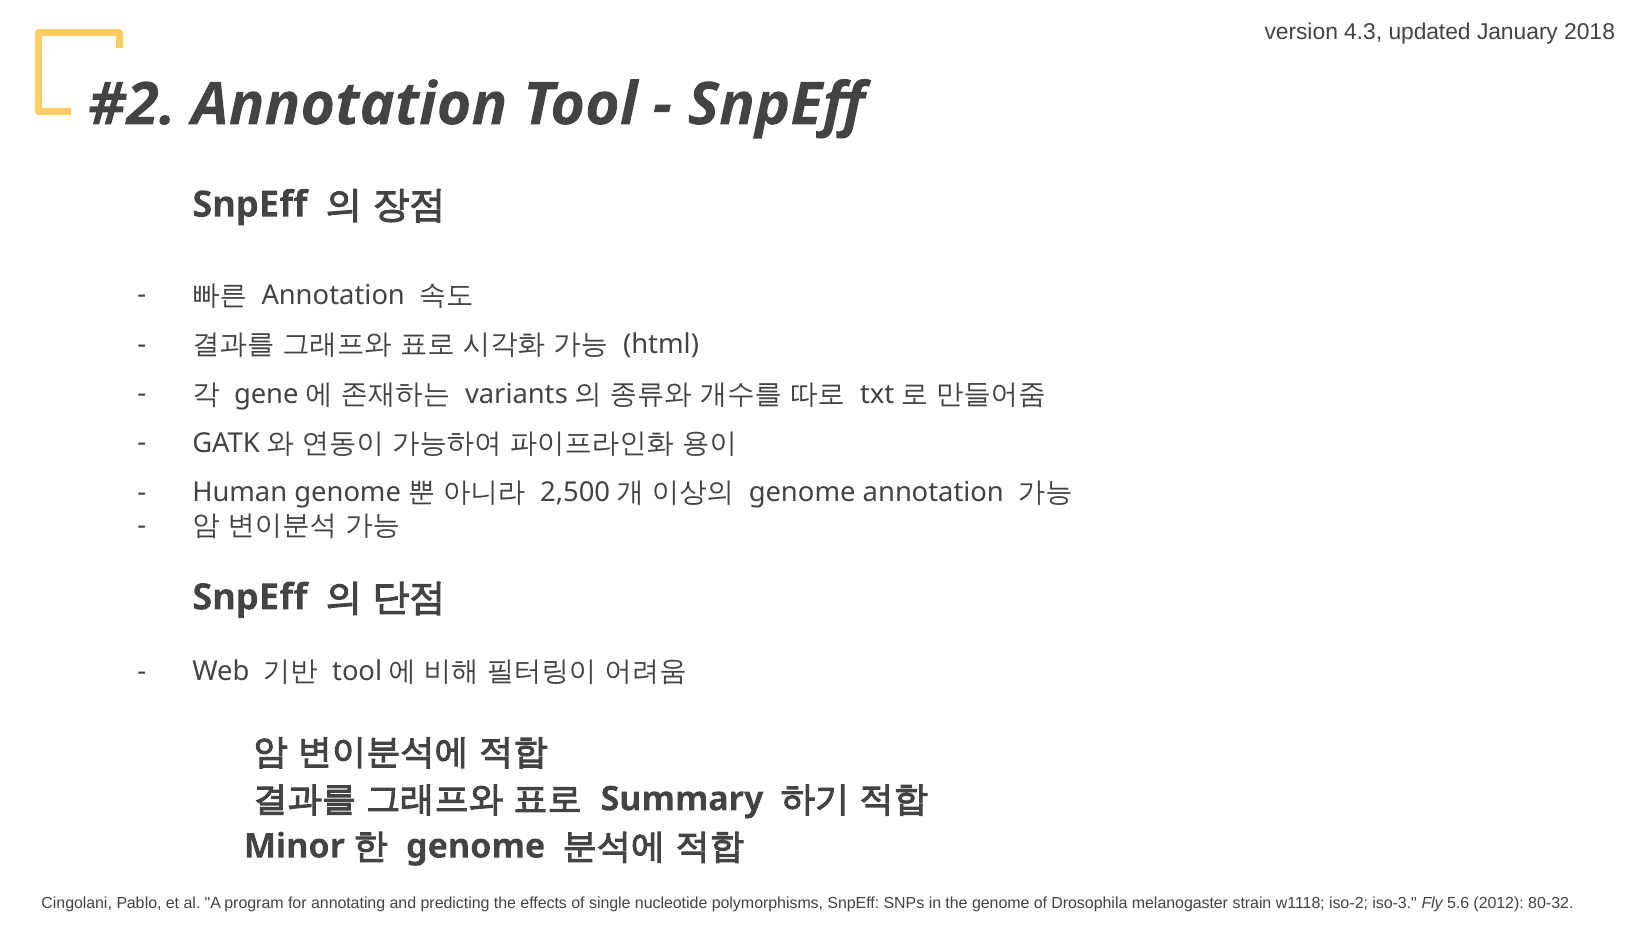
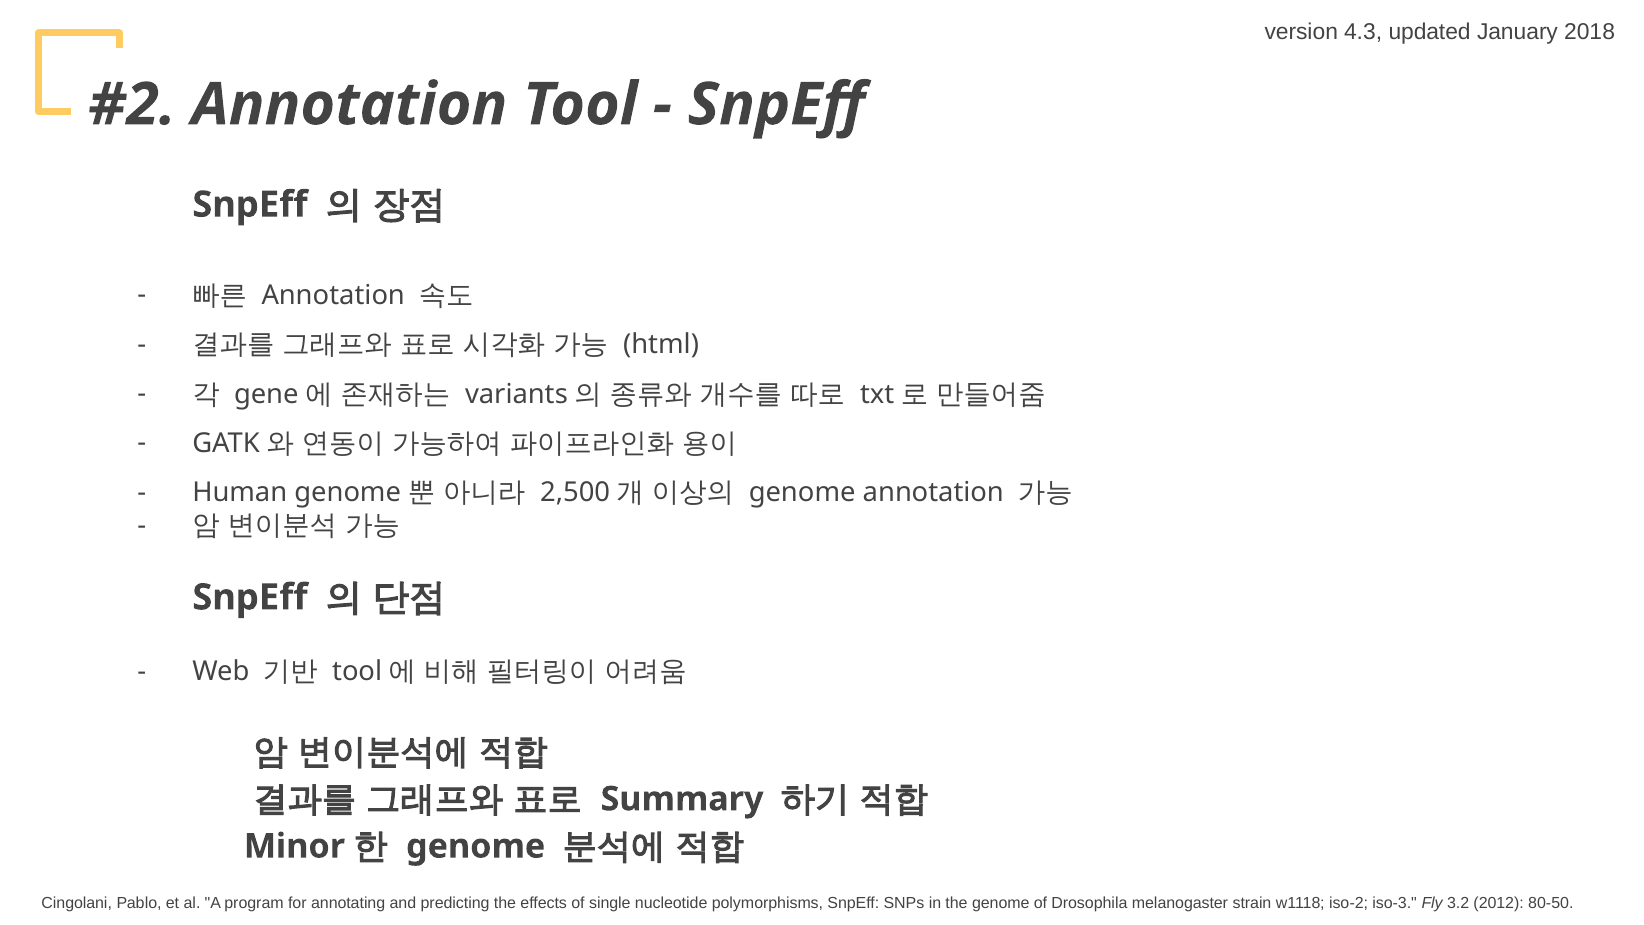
5.6: 5.6 -> 3.2
80-32: 80-32 -> 80-50
